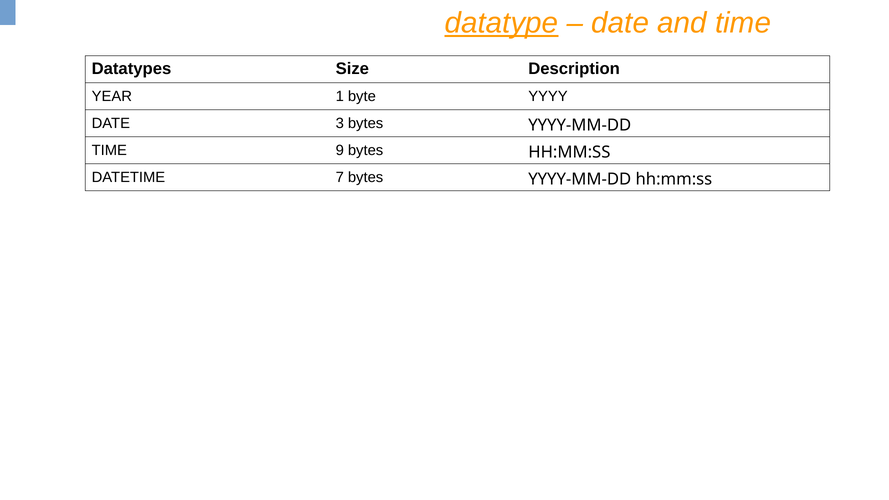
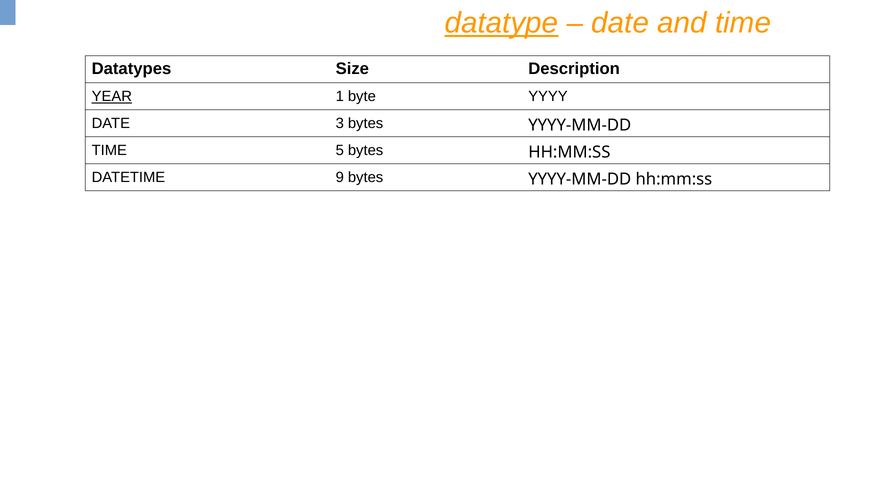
YEAR underline: none -> present
9: 9 -> 5
7: 7 -> 9
